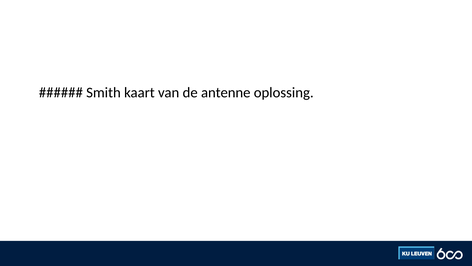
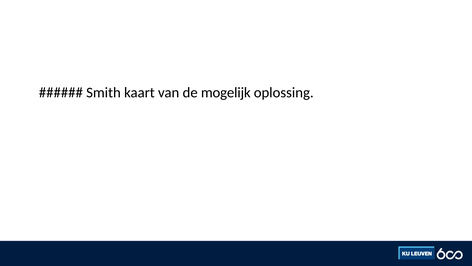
antenne: antenne -> mogelijk
